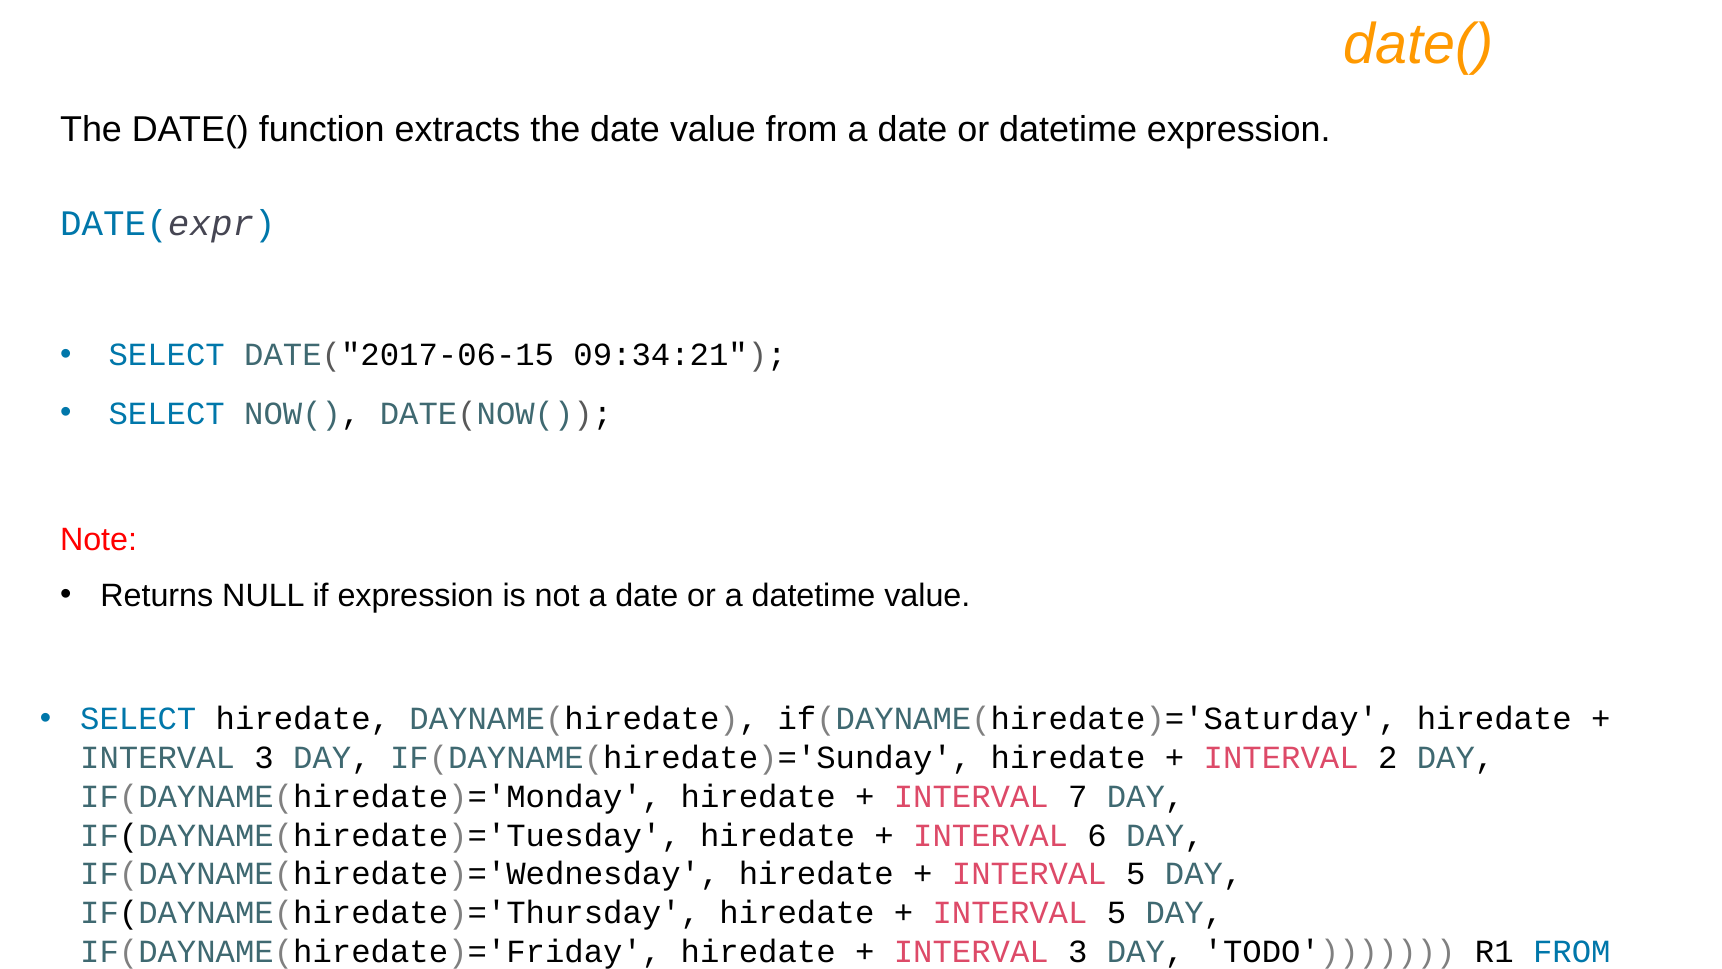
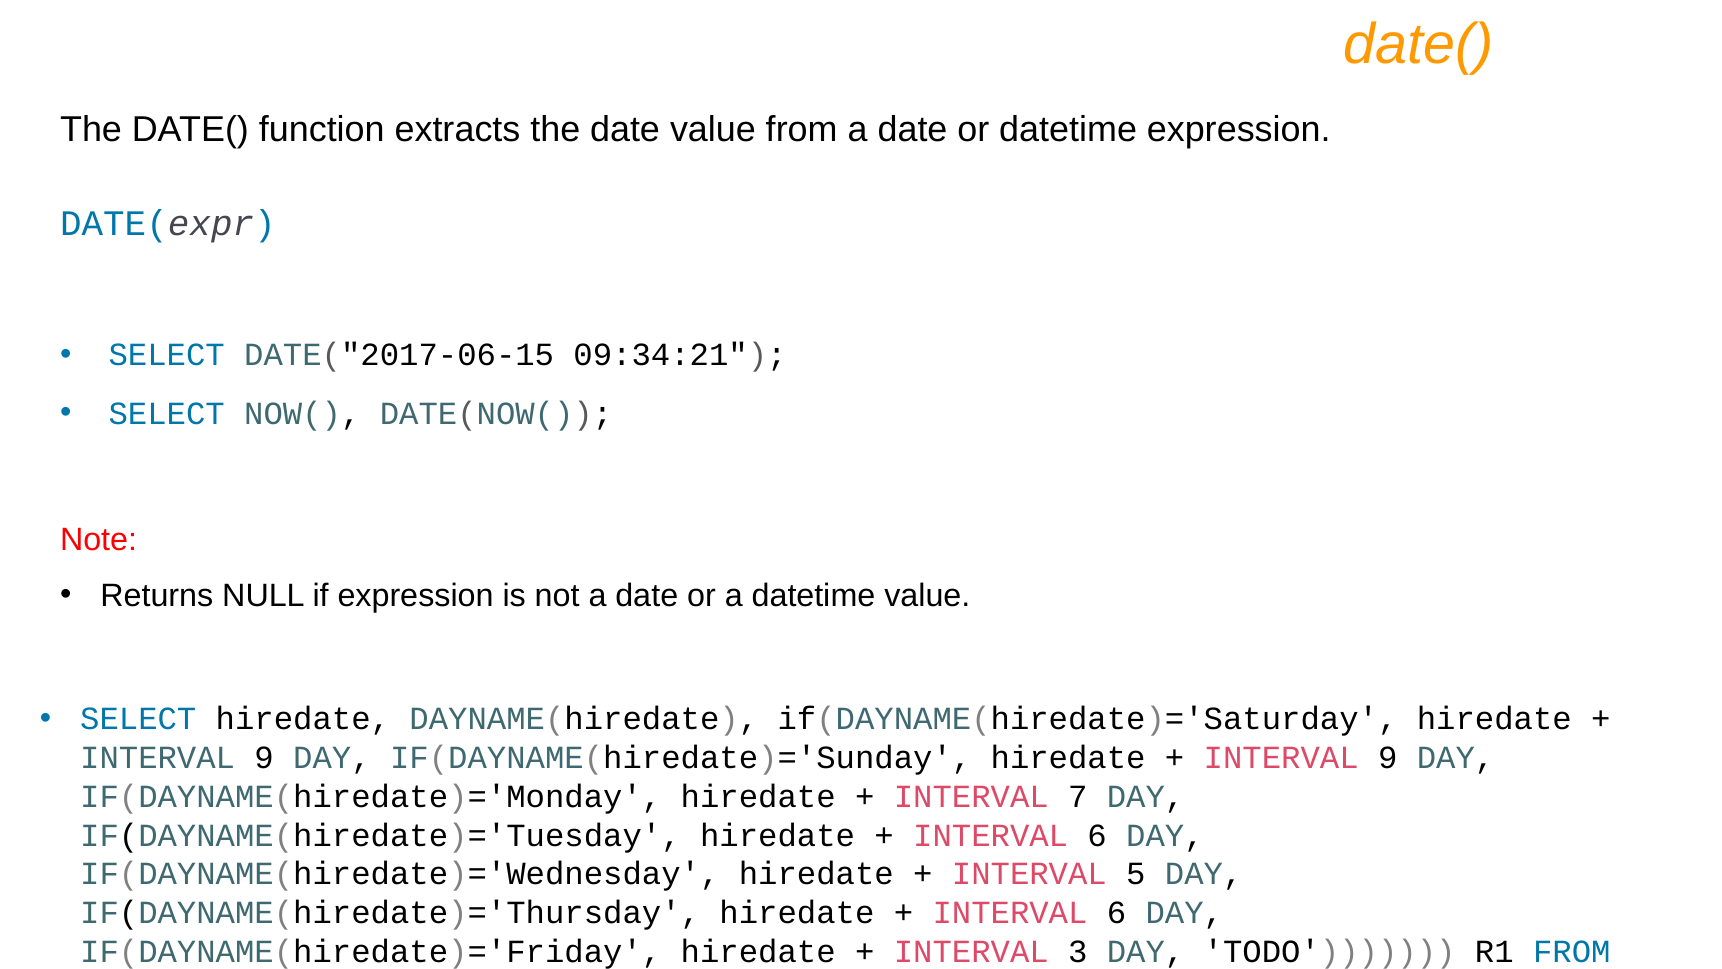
3 at (264, 758): 3 -> 9
2 at (1388, 758): 2 -> 9
5 at (1117, 913): 5 -> 6
